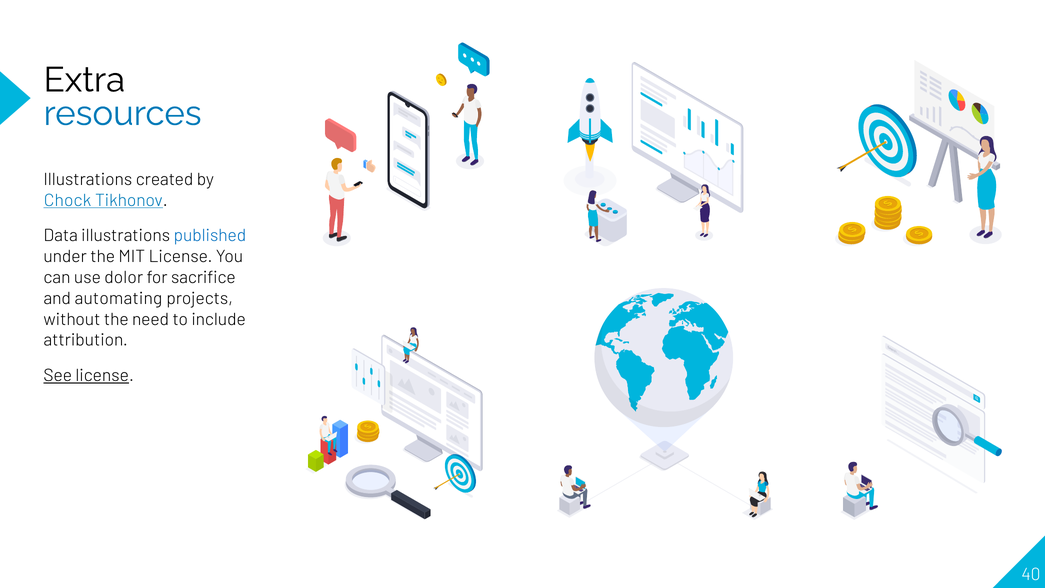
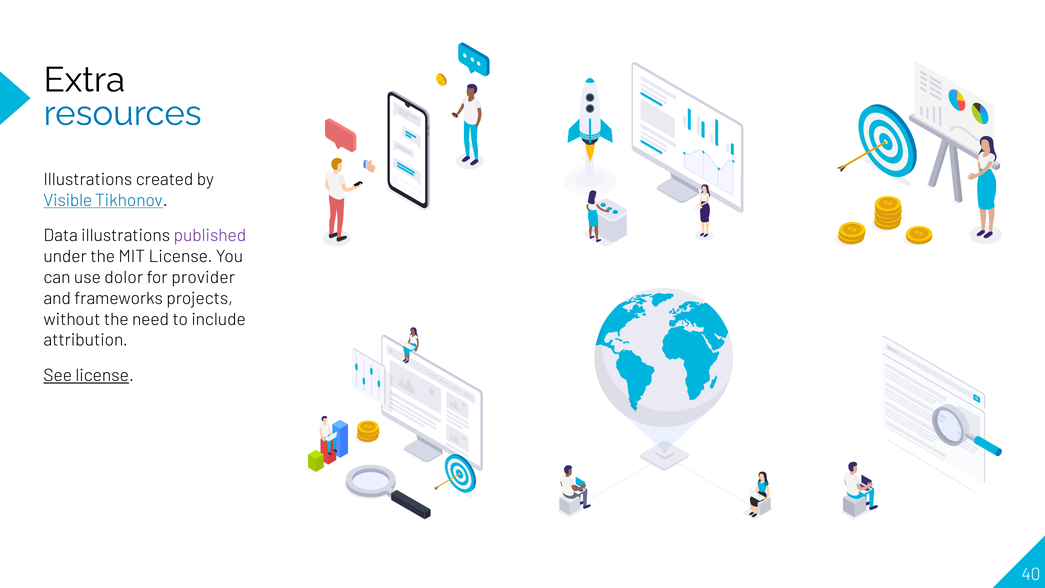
Chock: Chock -> Visible
published colour: blue -> purple
sacrifice: sacrifice -> provider
automating: automating -> frameworks
